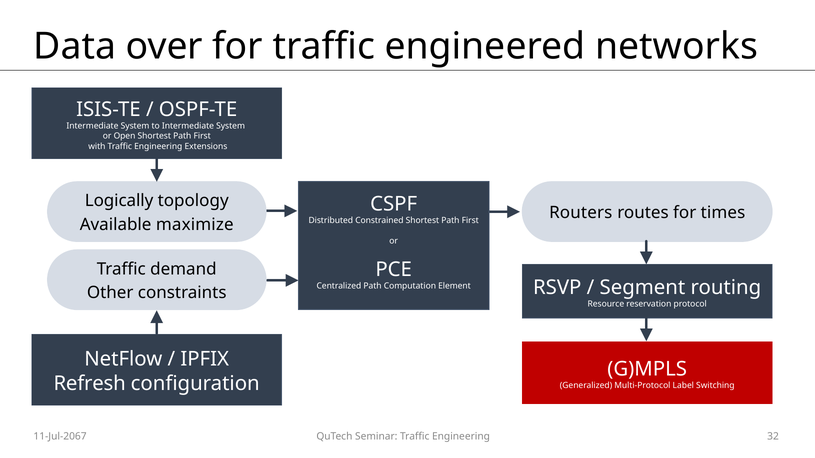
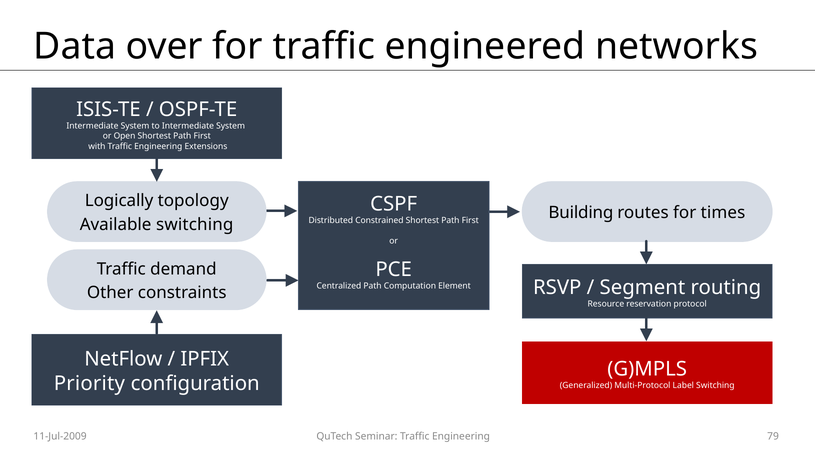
Routers: Routers -> Building
Available maximize: maximize -> switching
Refresh: Refresh -> Priority
11-Jul-2067: 11-Jul-2067 -> 11-Jul-2009
32: 32 -> 79
